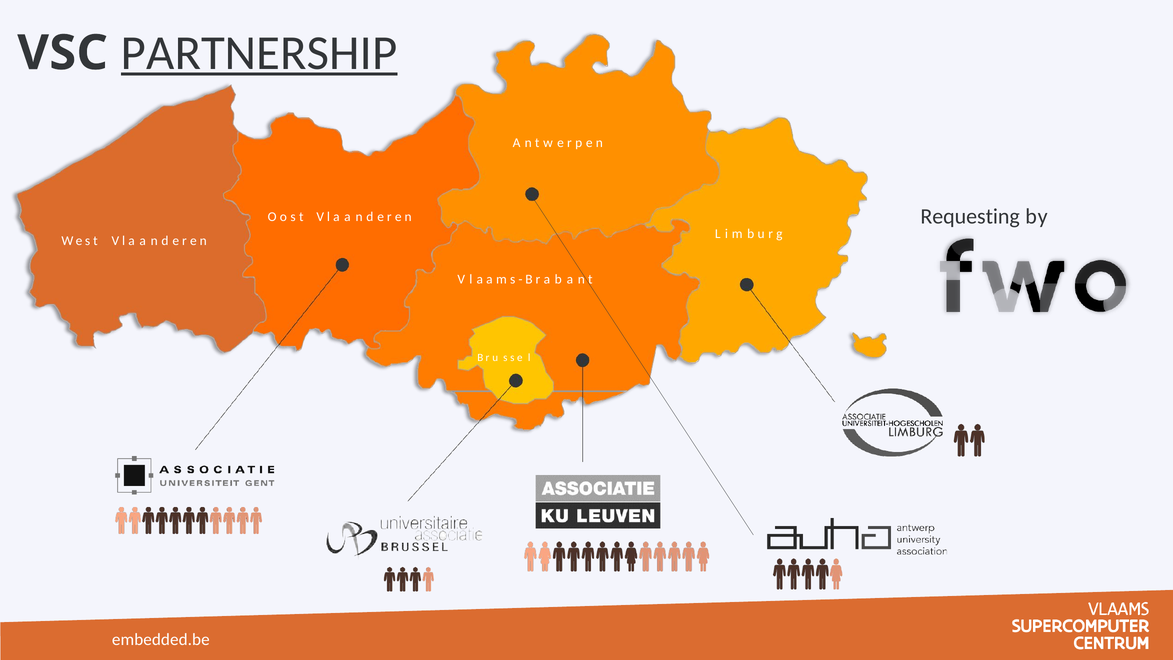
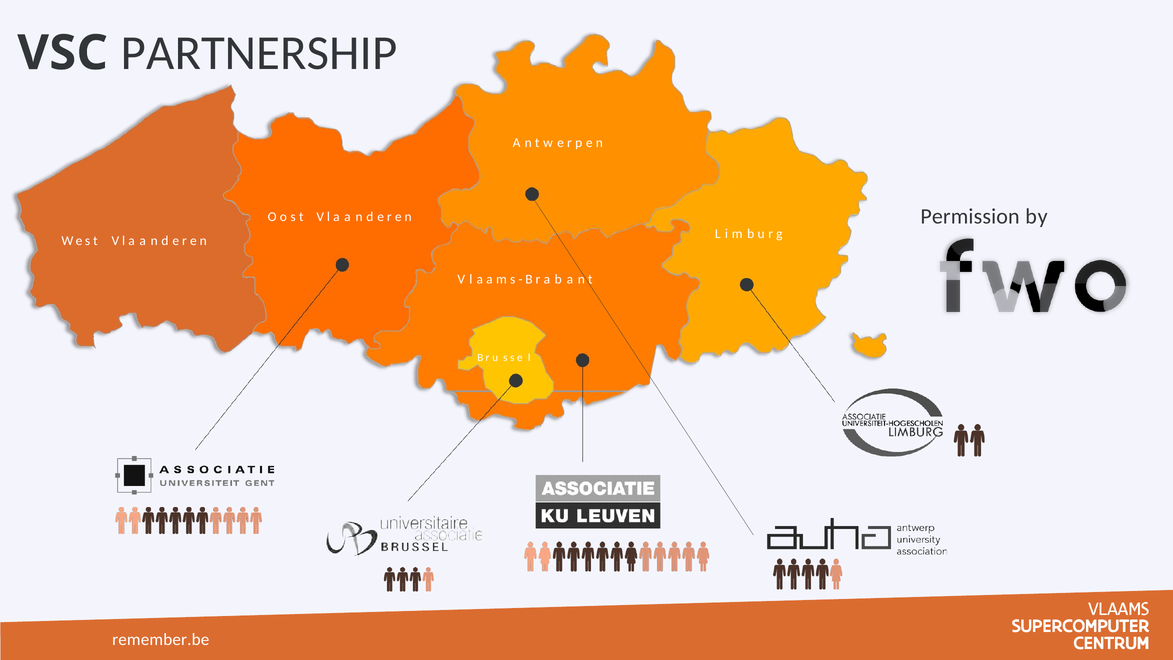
PARTNERSHIP underline: present -> none
Requesting: Requesting -> Permission
embedded.be: embedded.be -> remember.be
